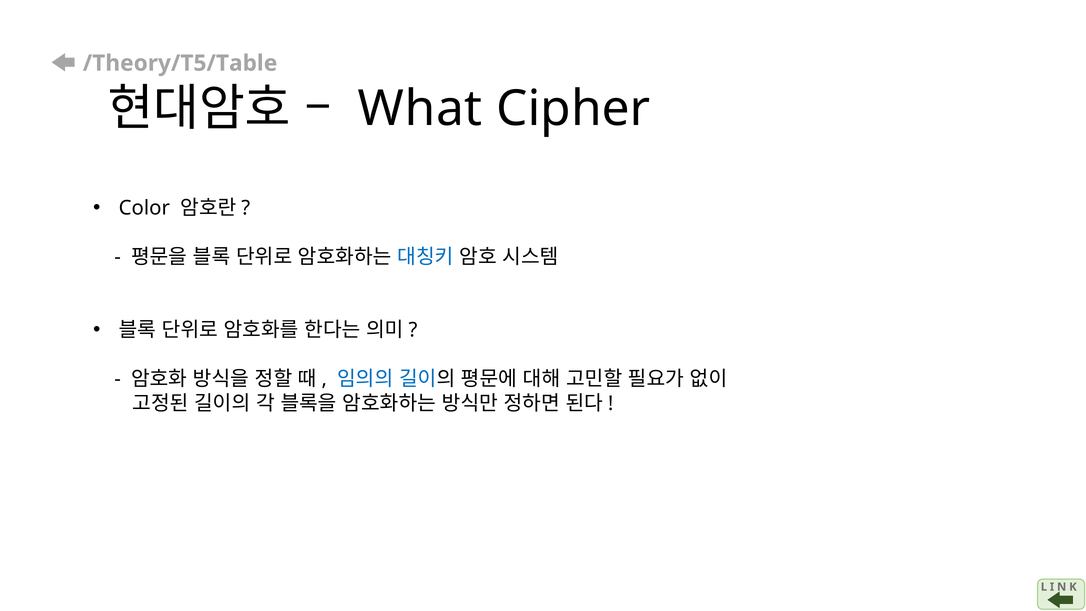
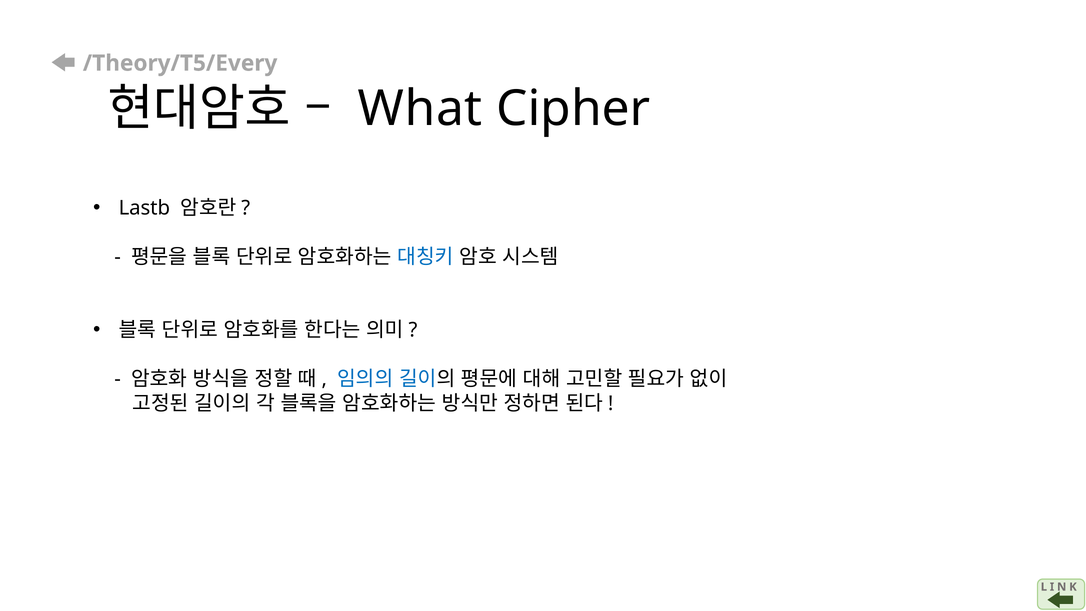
/Theory/T5/Table: /Theory/T5/Table -> /Theory/T5/Every
Color: Color -> Lastb
